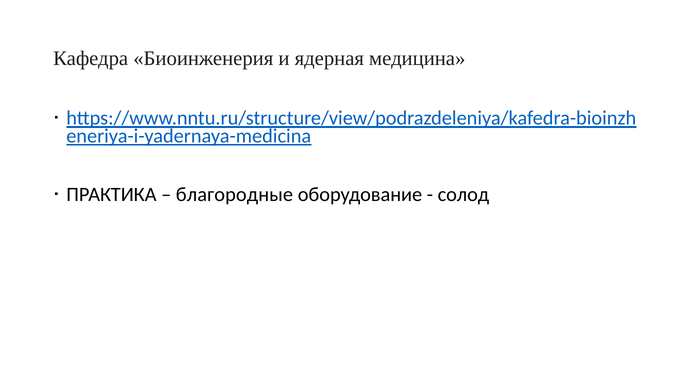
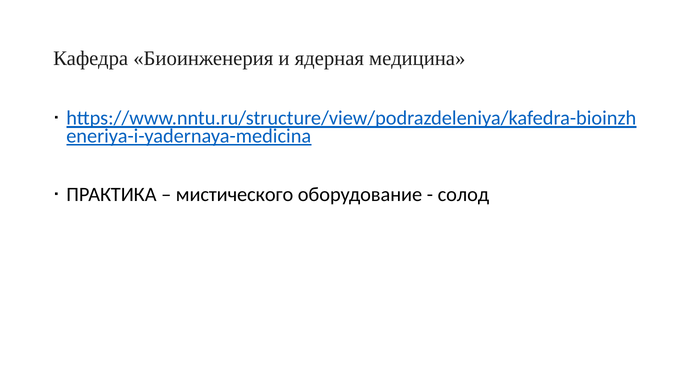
благородные: благородные -> мистического
